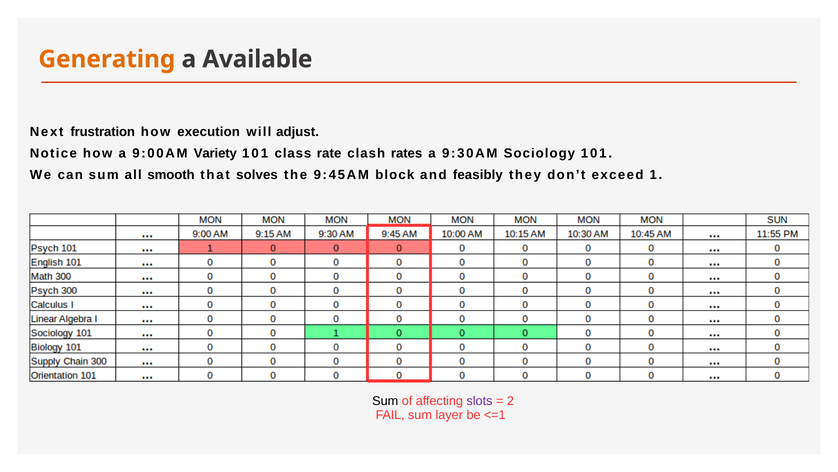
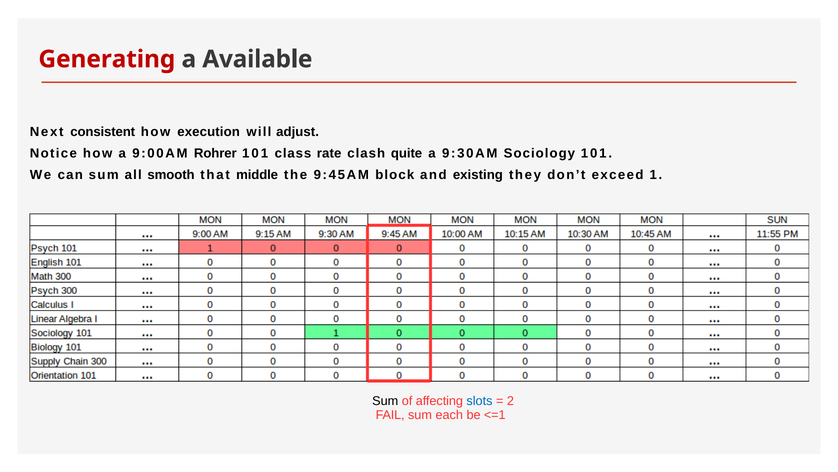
Generating colour: orange -> red
frustration: frustration -> consistent
Variety: Variety -> Rohrer
rates: rates -> quite
solves: solves -> middle
feasibly: feasibly -> existing
slots colour: purple -> blue
layer: layer -> each
